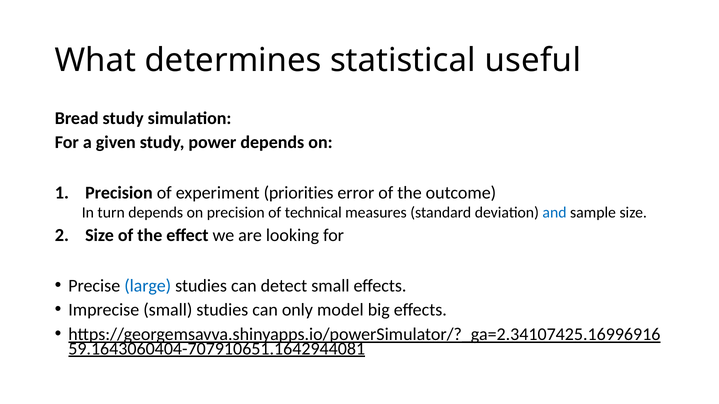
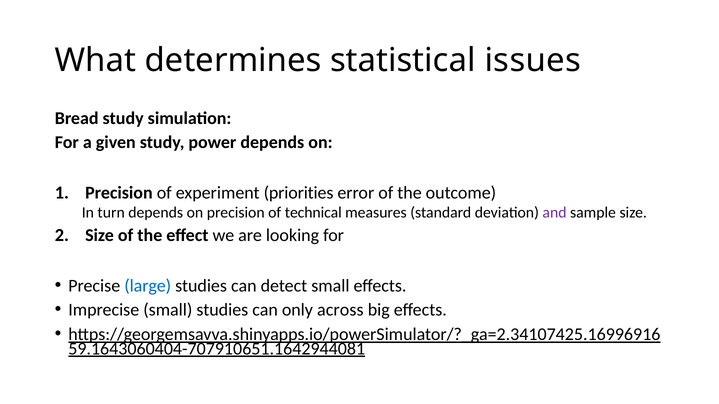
useful: useful -> issues
and colour: blue -> purple
model: model -> across
